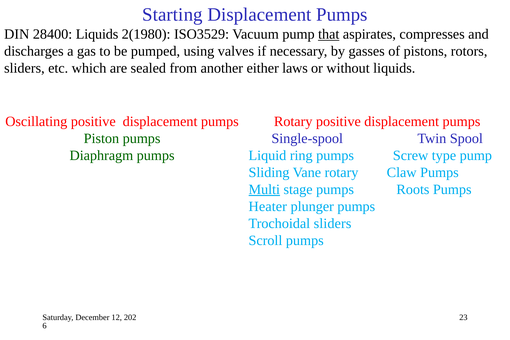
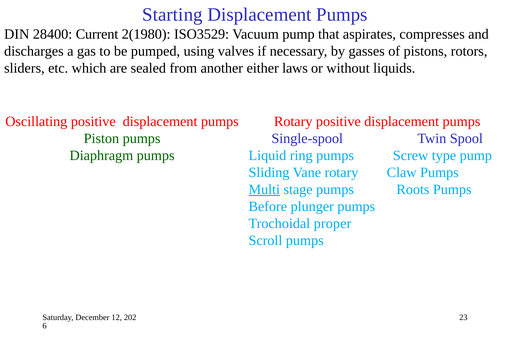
28400 Liquids: Liquids -> Current
that underline: present -> none
Heater: Heater -> Before
Trochoidal sliders: sliders -> proper
